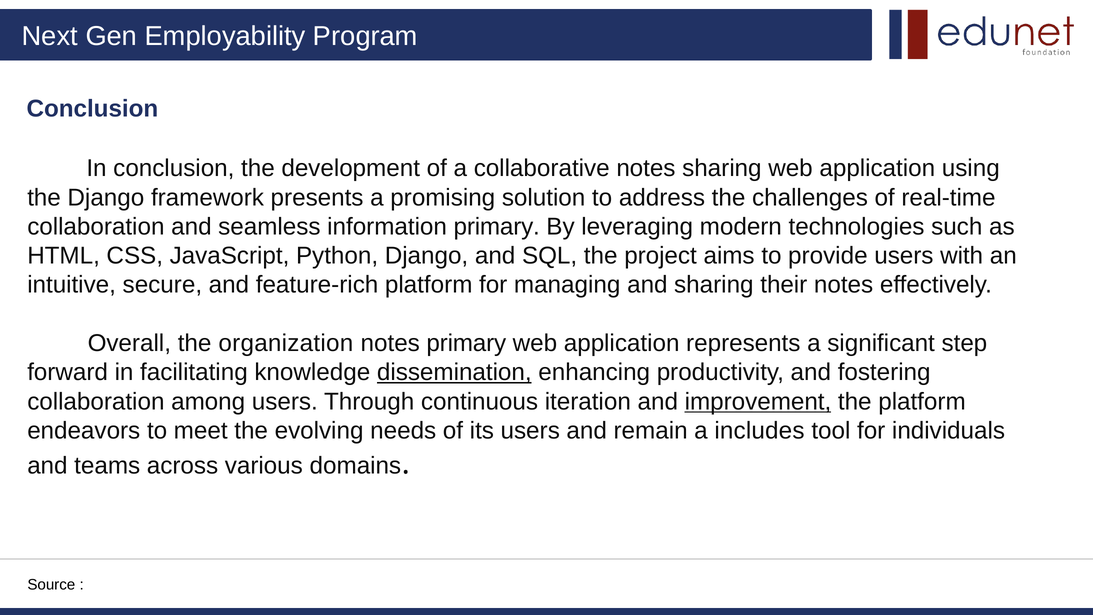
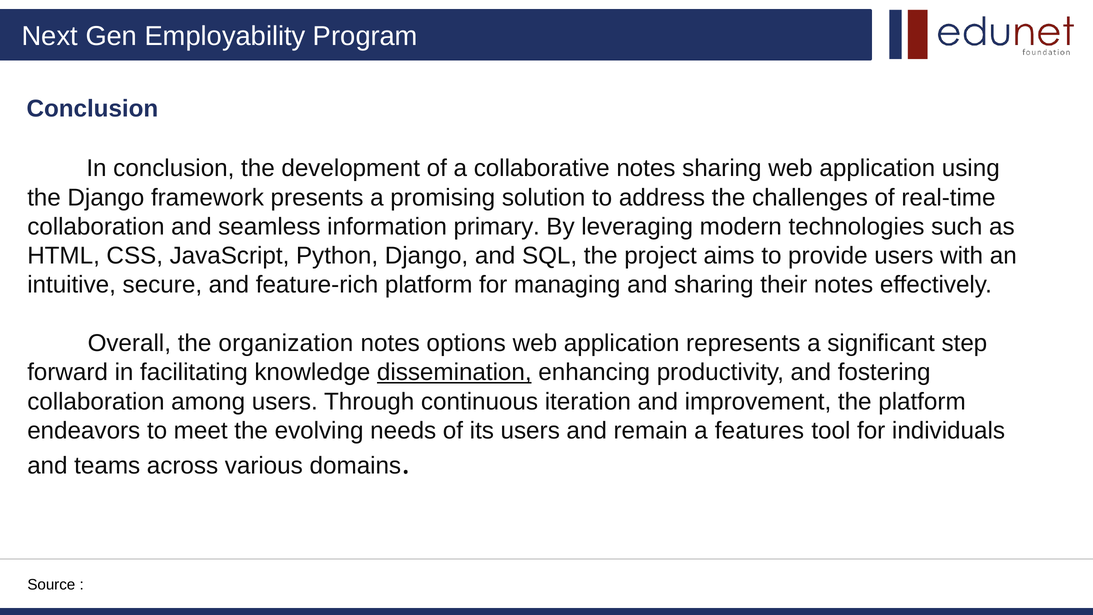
notes primary: primary -> options
improvement underline: present -> none
includes: includes -> features
